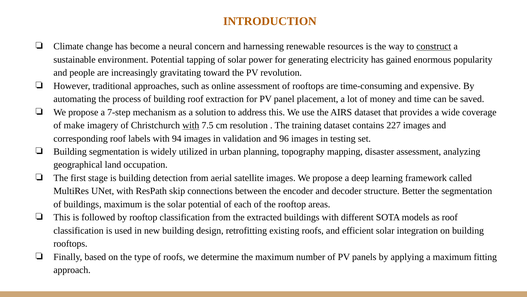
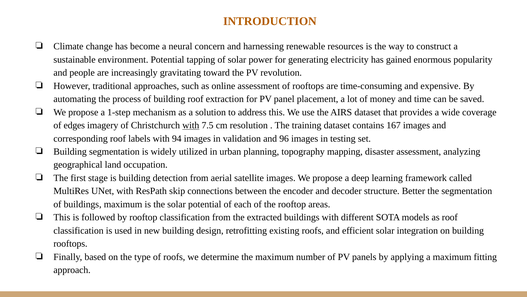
construct underline: present -> none
7-step: 7-step -> 1-step
make: make -> edges
227: 227 -> 167
